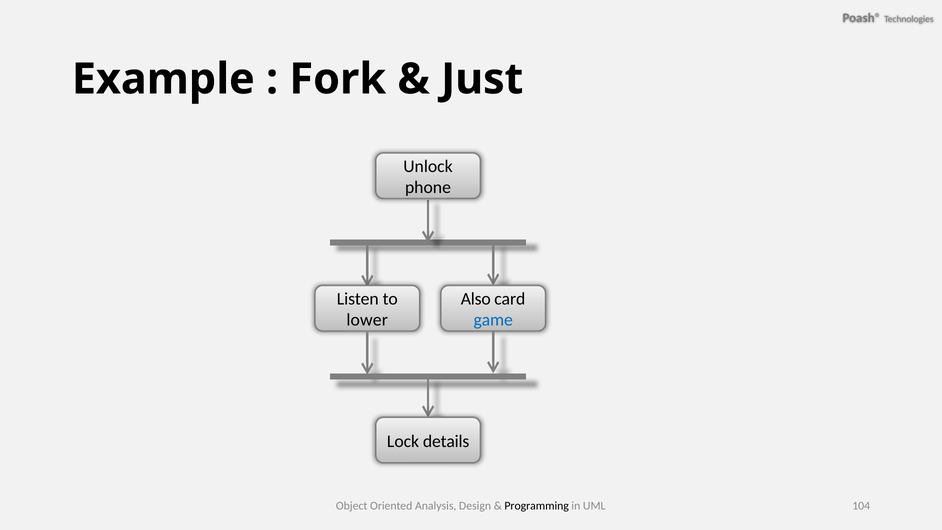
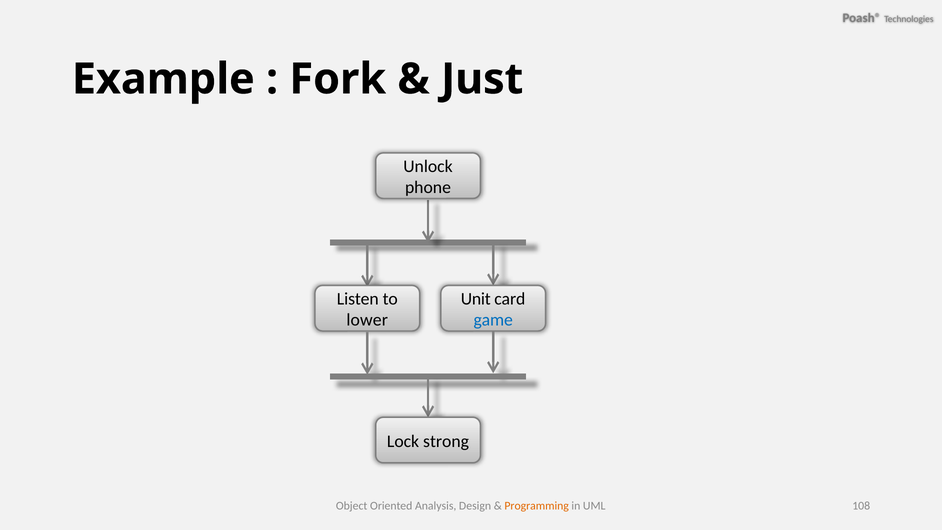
Also: Also -> Unit
details: details -> strong
Programming colour: black -> orange
104: 104 -> 108
